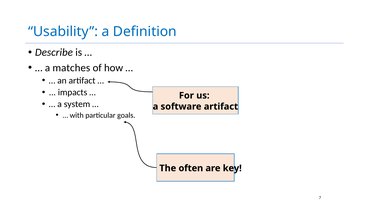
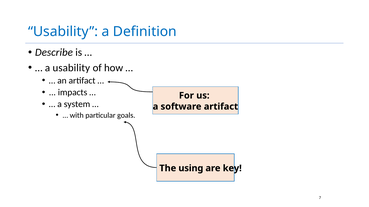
a matches: matches -> usability
often: often -> using
